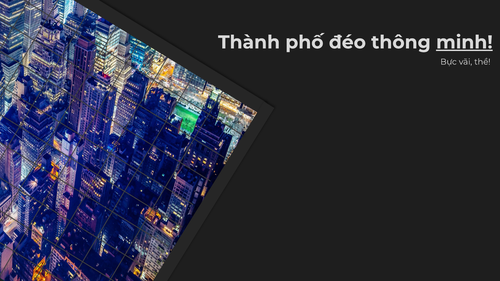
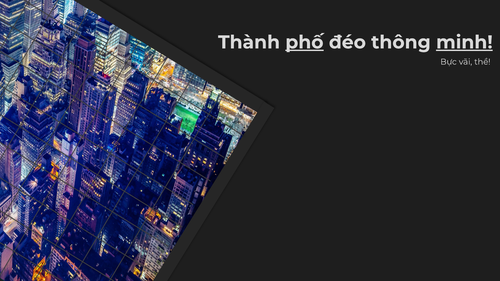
phố underline: none -> present
